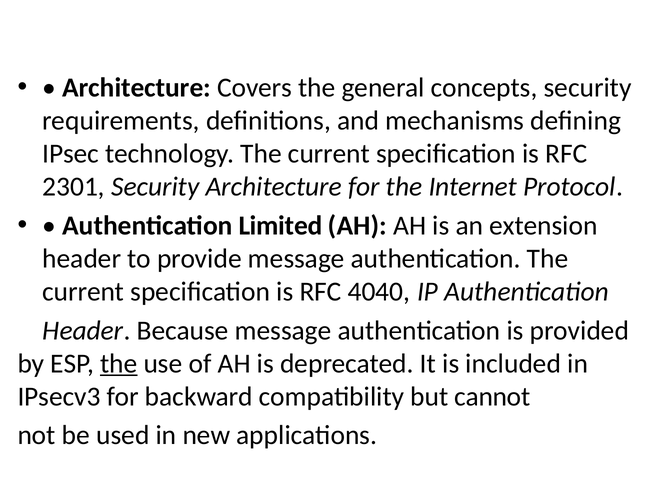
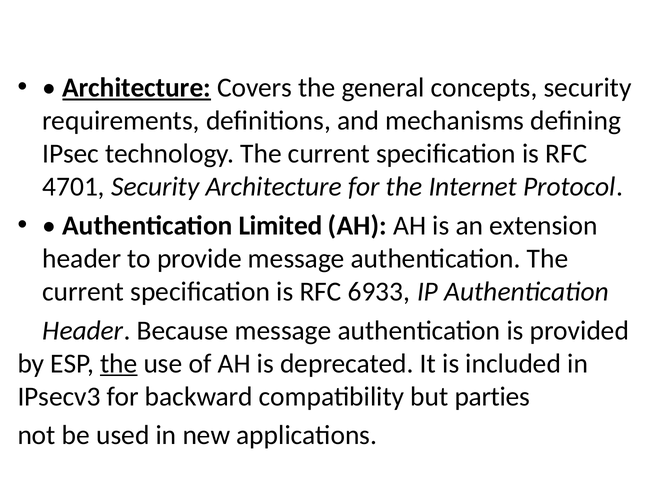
Architecture at (137, 88) underline: none -> present
2301: 2301 -> 4701
4040: 4040 -> 6933
cannot: cannot -> parties
